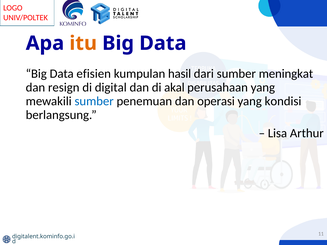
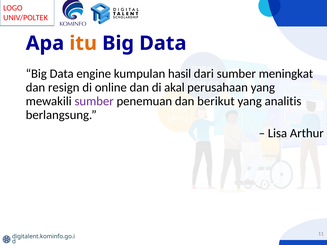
efisien: efisien -> engine
digital: digital -> online
sumber at (94, 101) colour: blue -> purple
operasi: operasi -> berikut
kondisi: kondisi -> analitis
